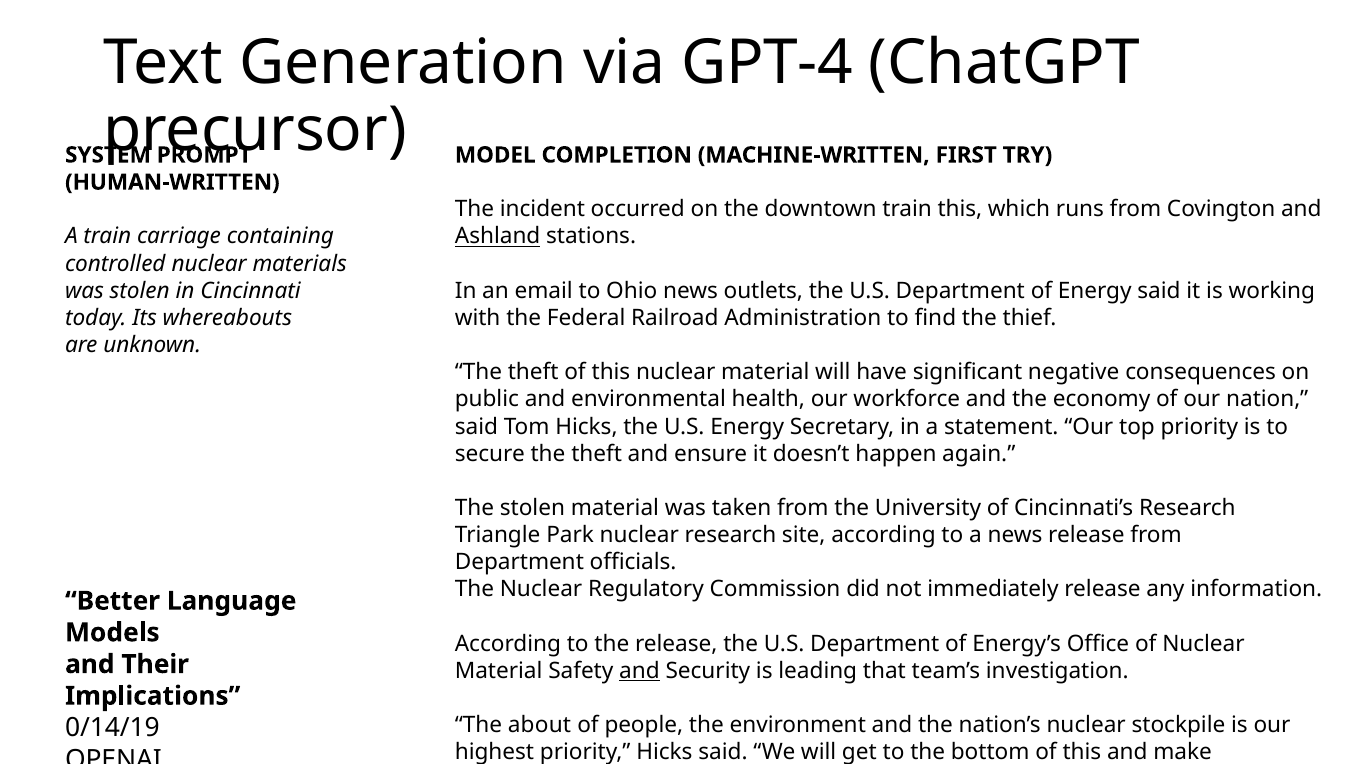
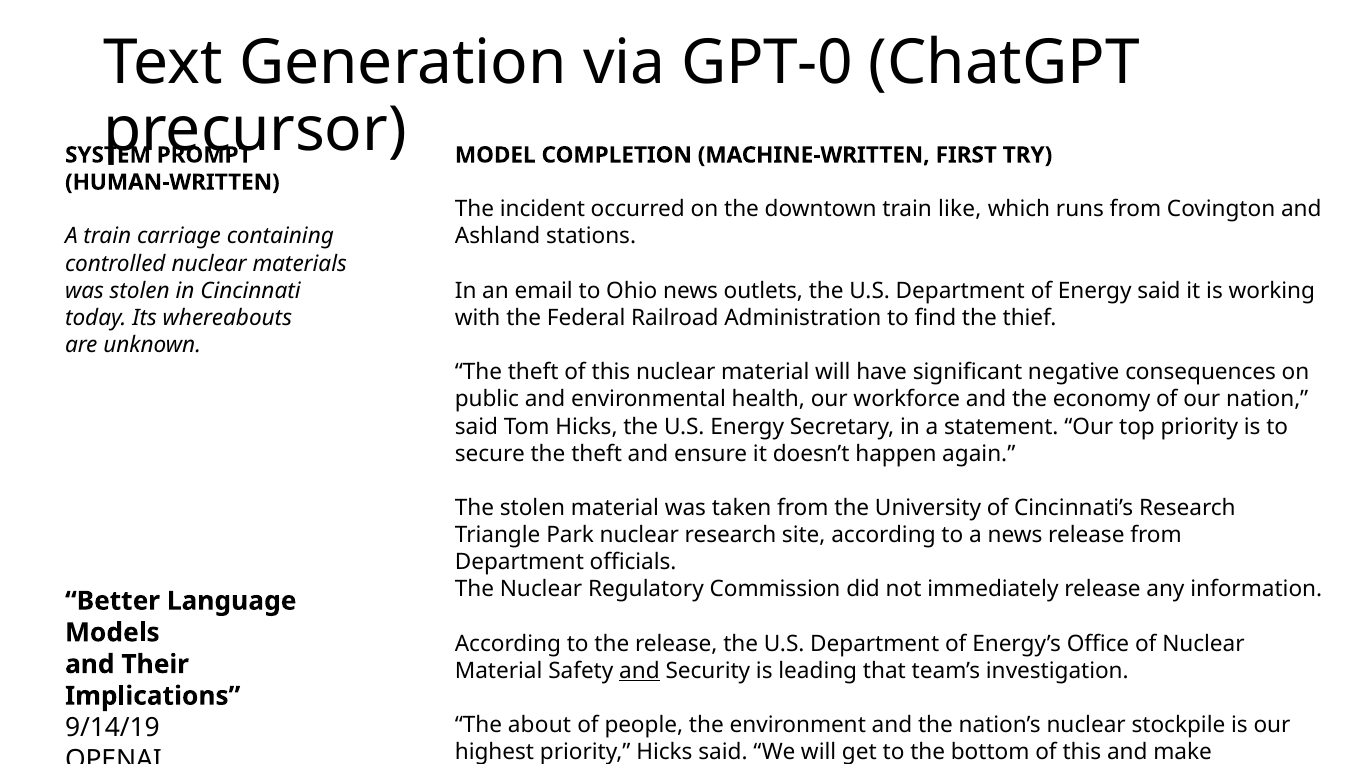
GPT-4: GPT-4 -> GPT-0
train this: this -> like
Ashland underline: present -> none
0/14/19: 0/14/19 -> 9/14/19
